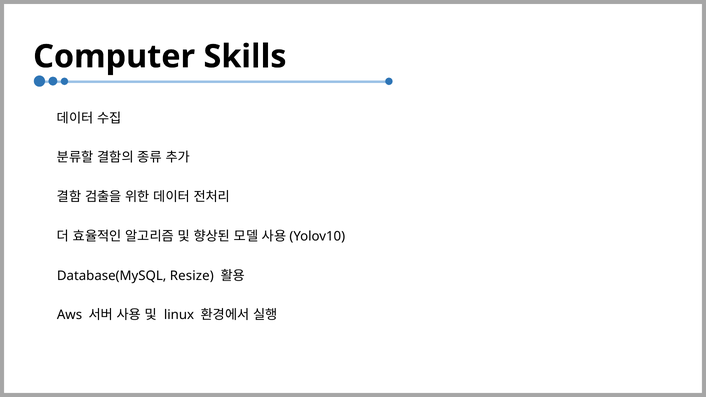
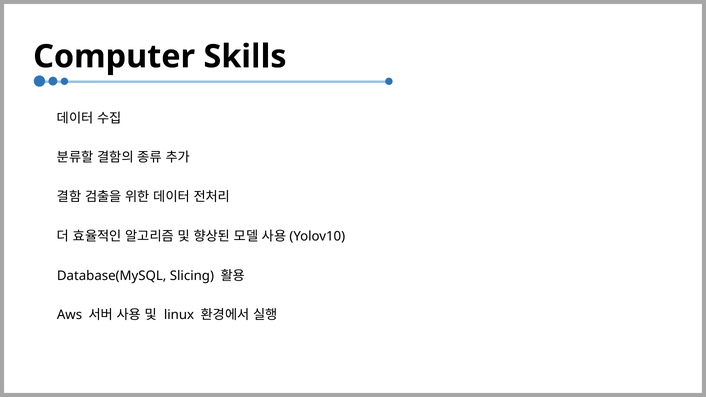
Resize: Resize -> Slicing
